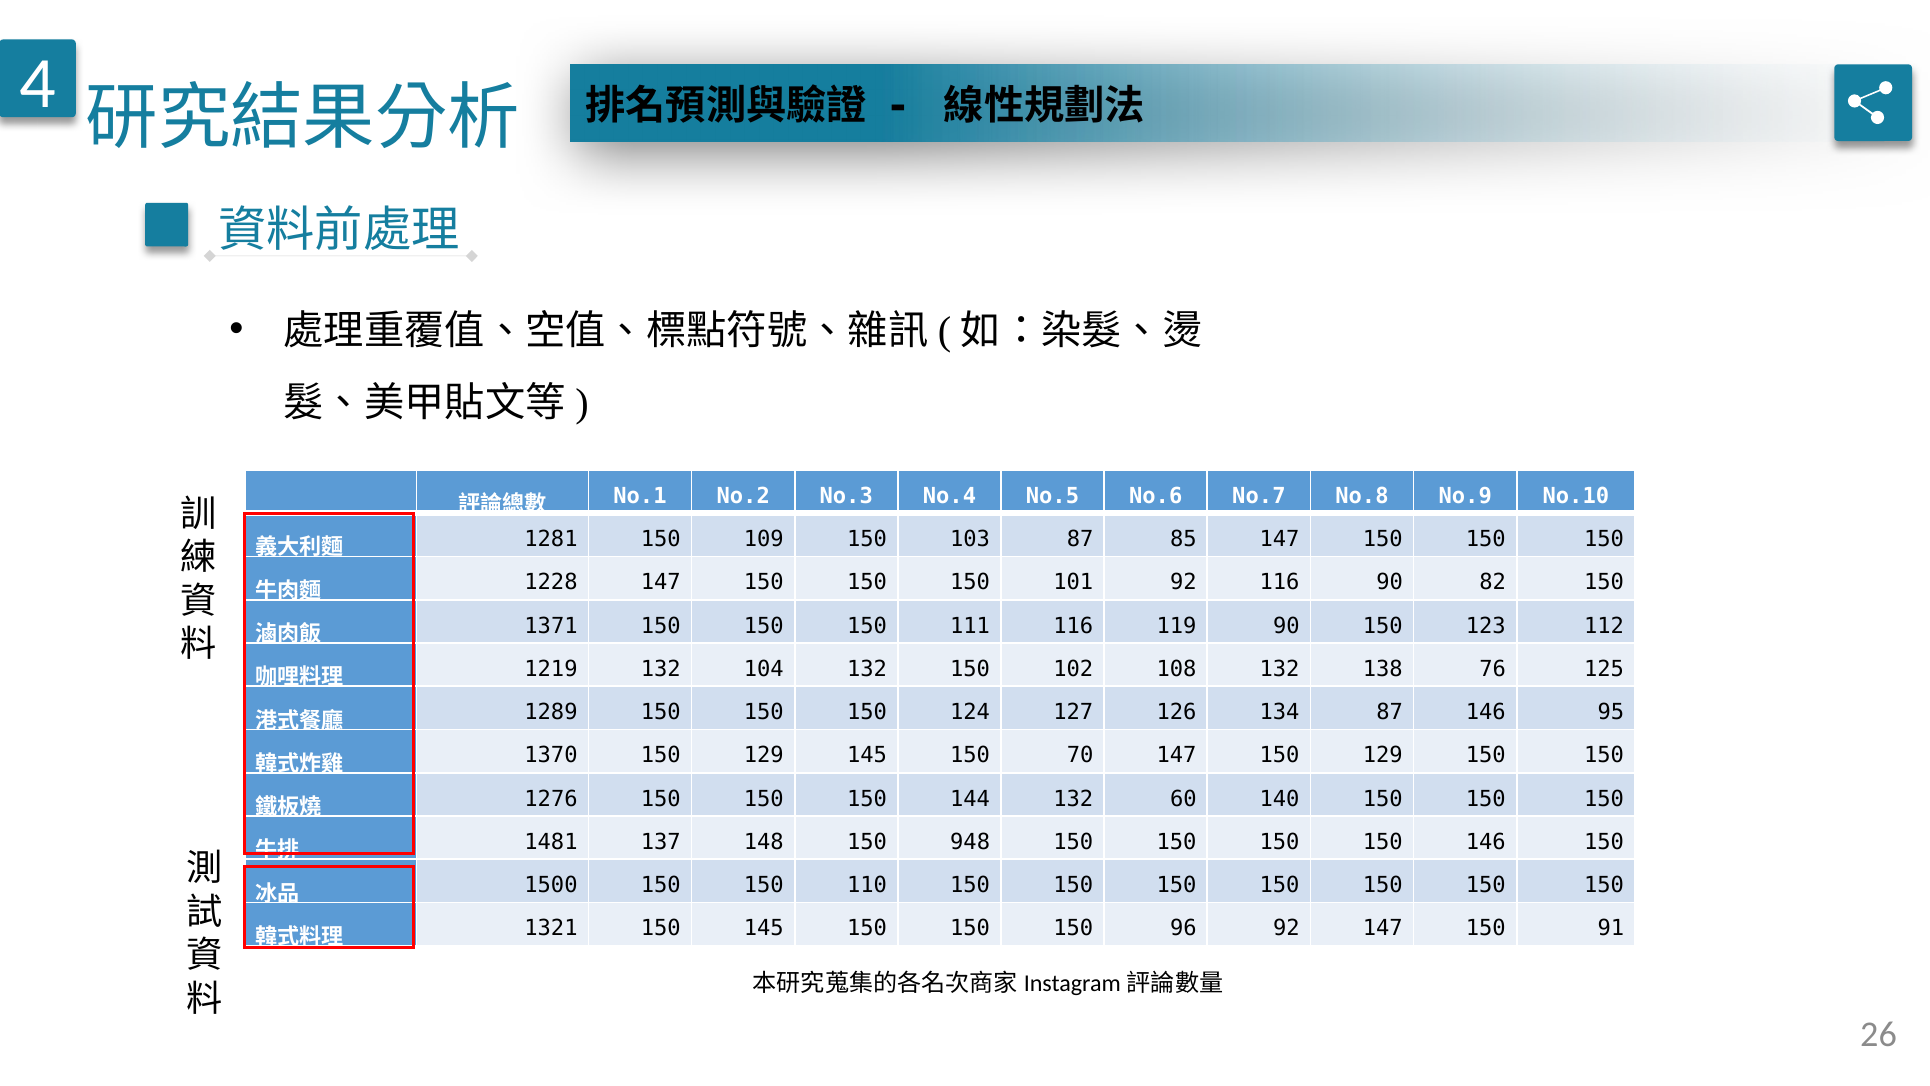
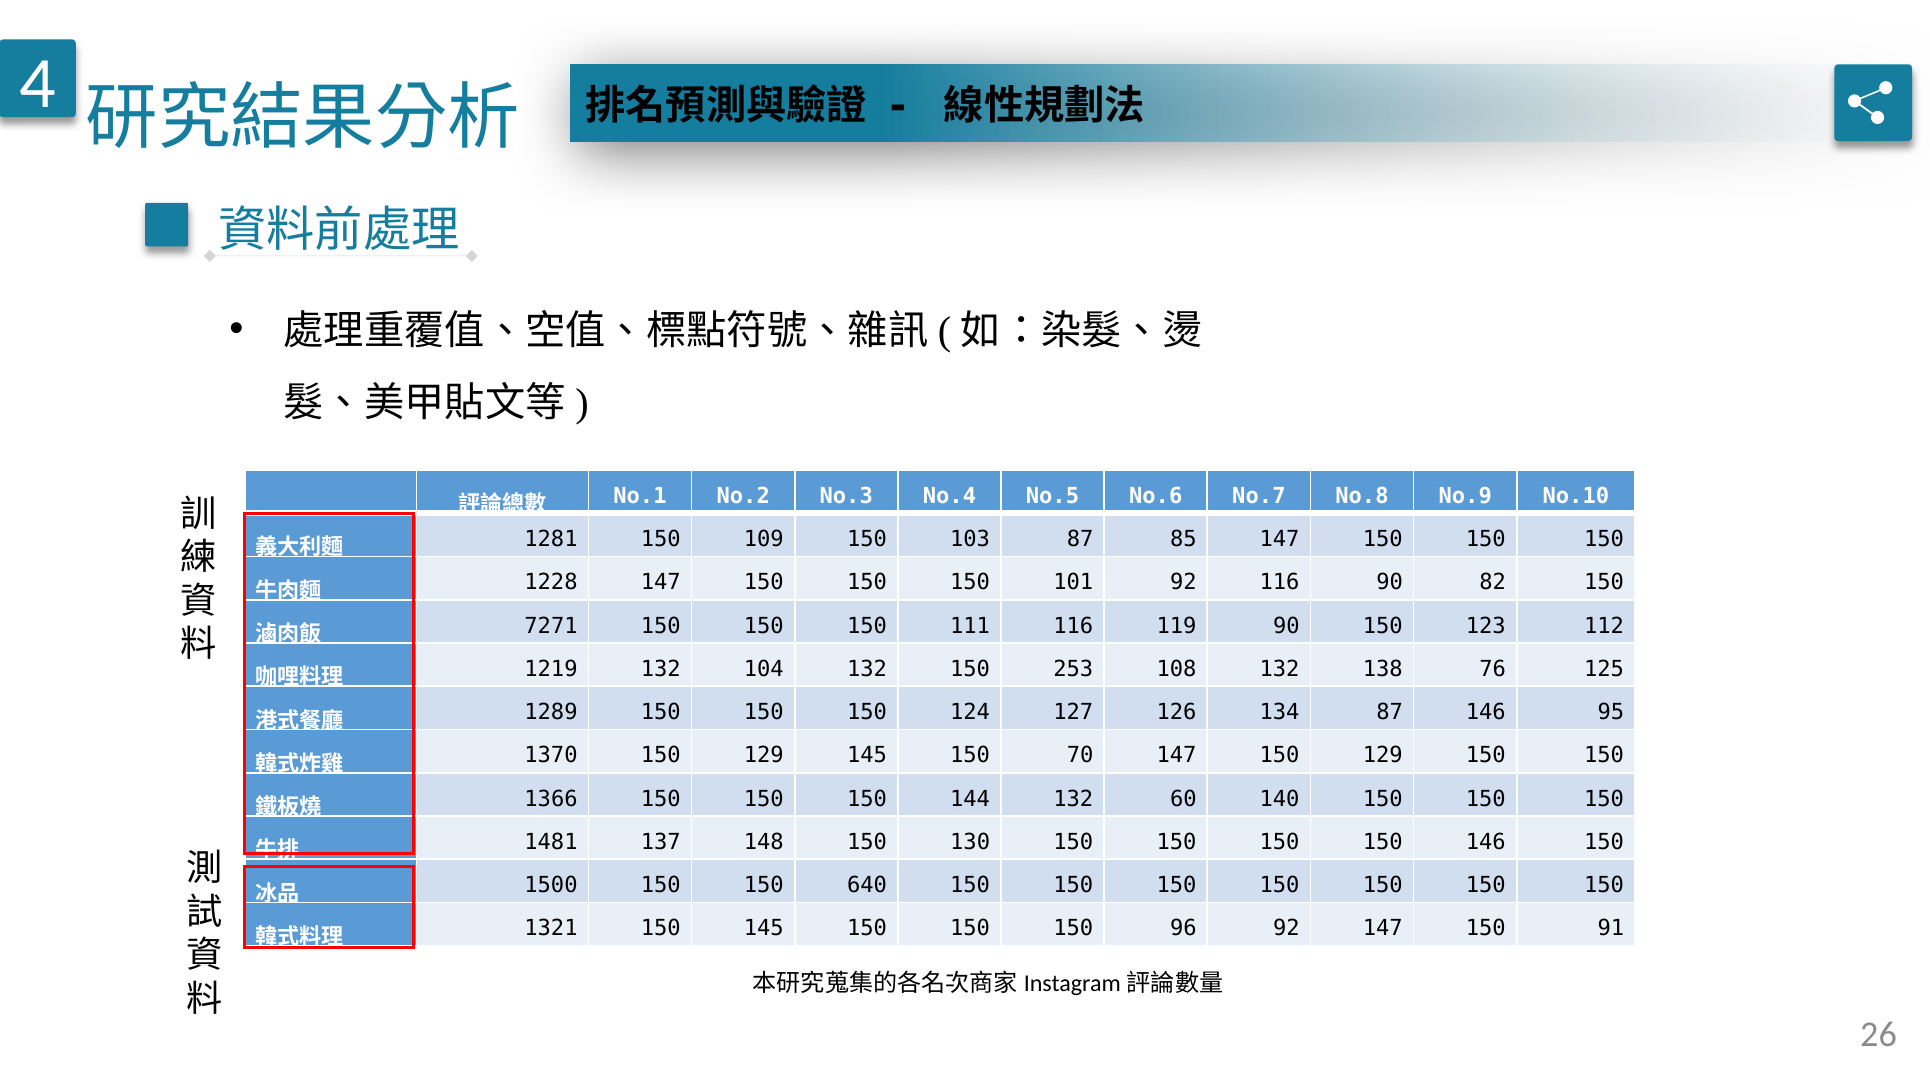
1371: 1371 -> 7271
102: 102 -> 253
1276: 1276 -> 1366
948: 948 -> 130
110: 110 -> 640
